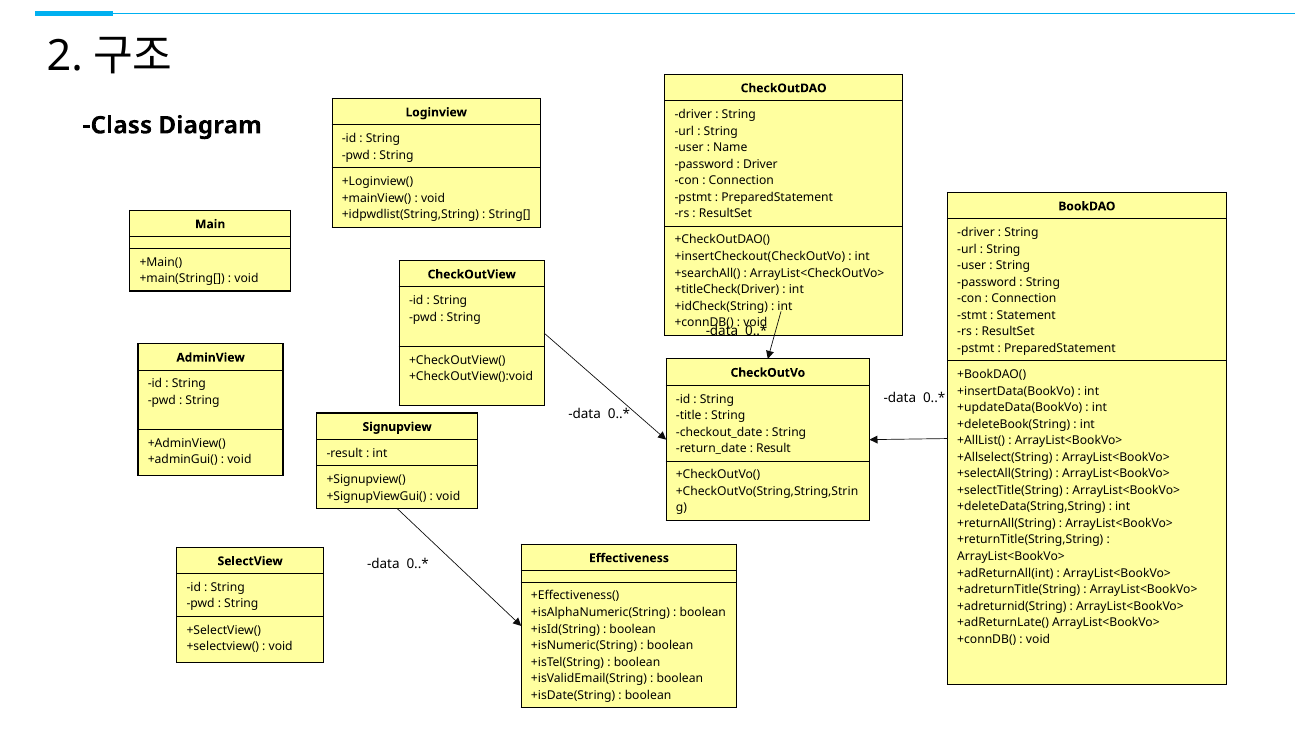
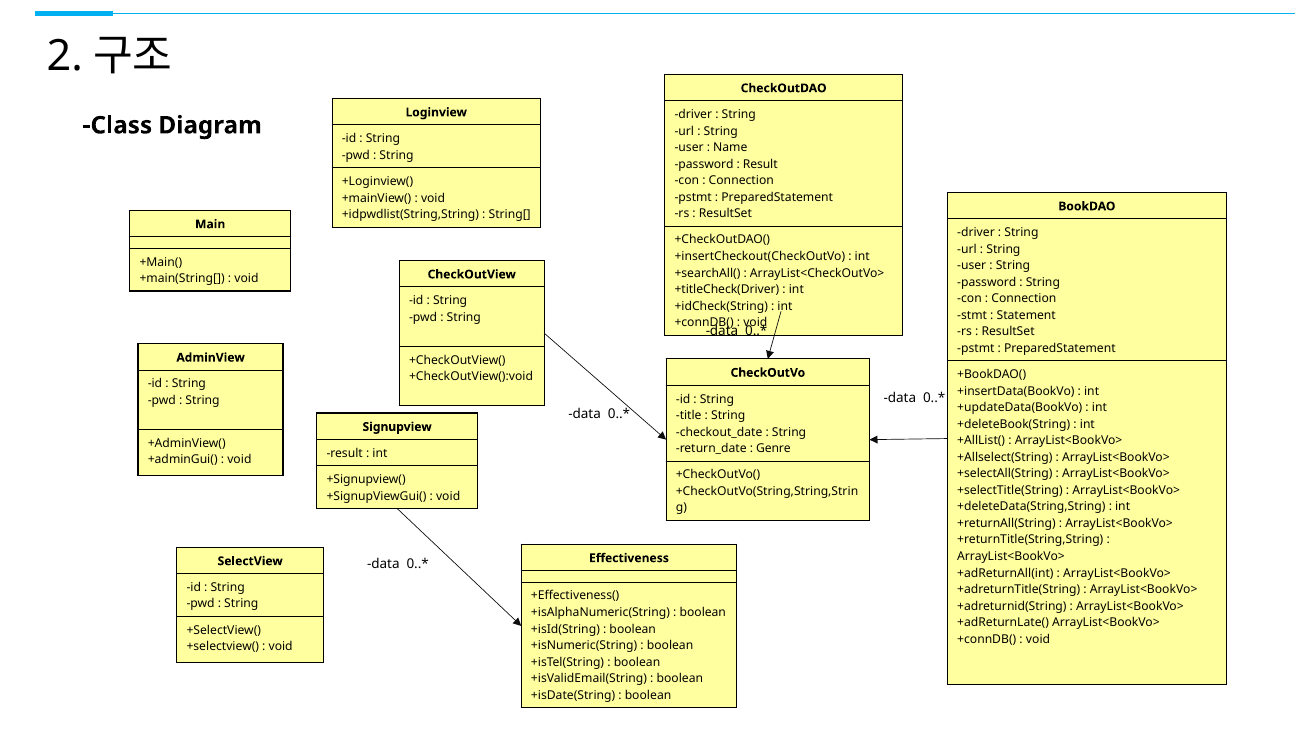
Driver at (760, 164): Driver -> Result
Result at (773, 448): Result -> Genre
